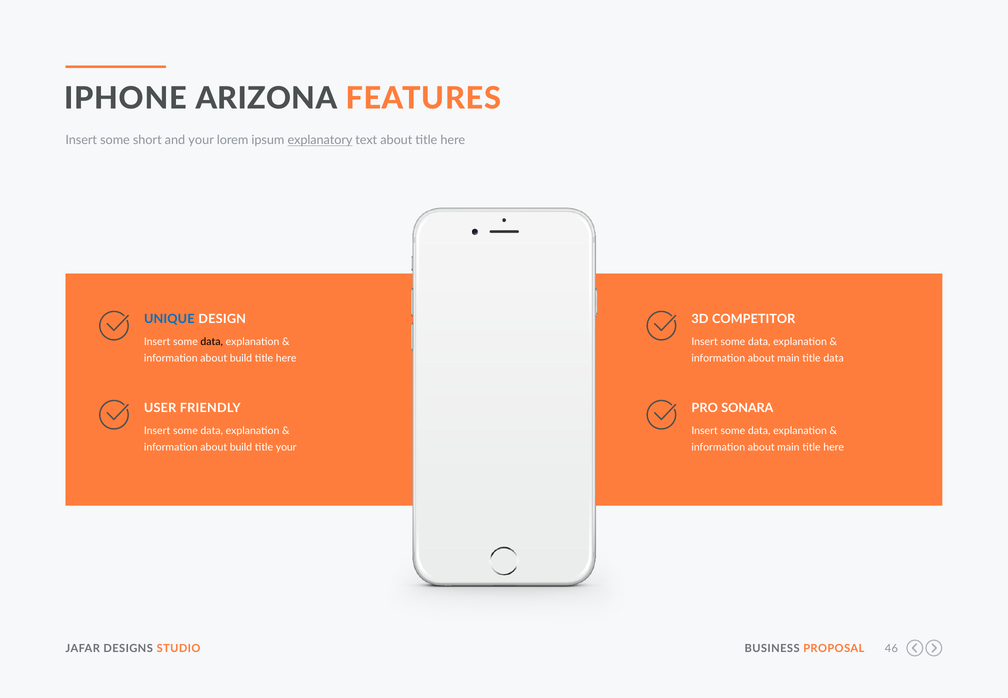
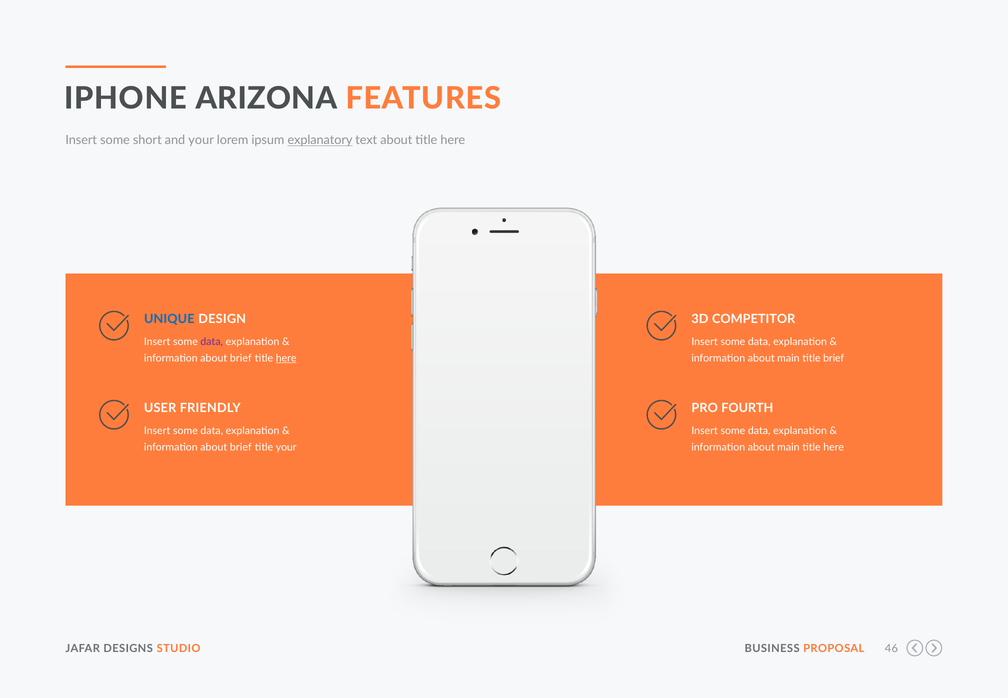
data at (212, 342) colour: black -> purple
build at (241, 358): build -> brief
here at (286, 358) underline: none -> present
title data: data -> brief
SONARA: SONARA -> FOURTH
build at (241, 447): build -> brief
